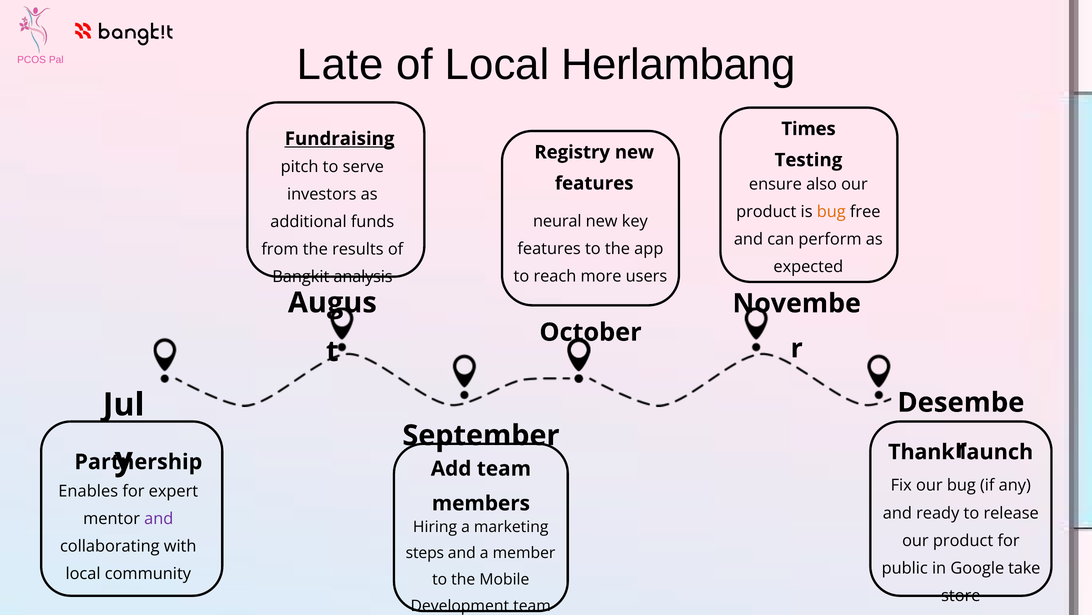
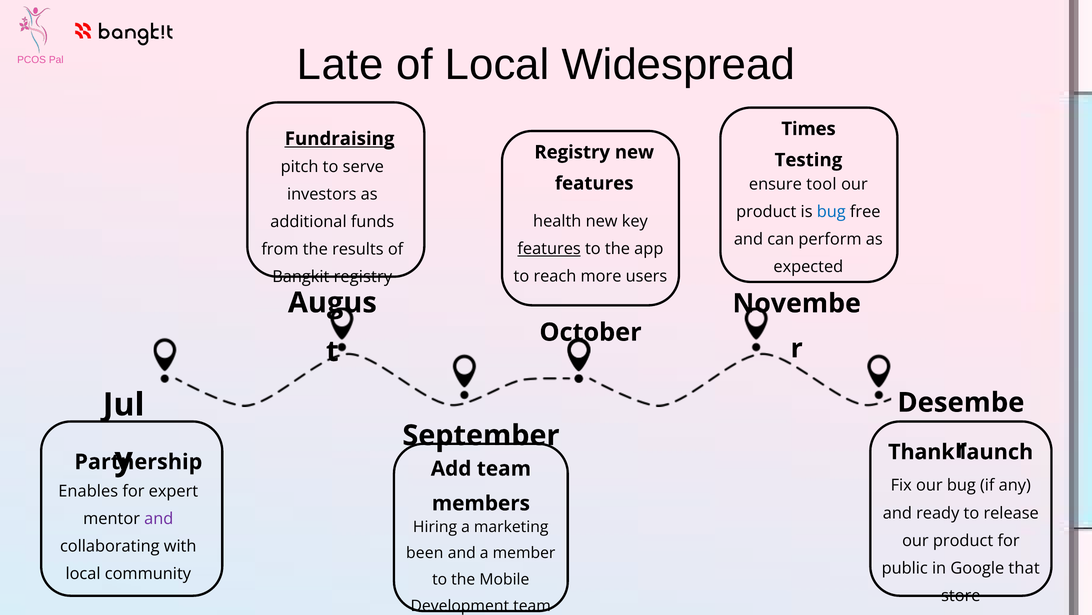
Herlambang: Herlambang -> Widespread
also: also -> tool
bug at (831, 212) colour: orange -> blue
neural: neural -> health
features at (549, 249) underline: none -> present
Bangkit analysis: analysis -> registry
steps: steps -> been
take: take -> that
